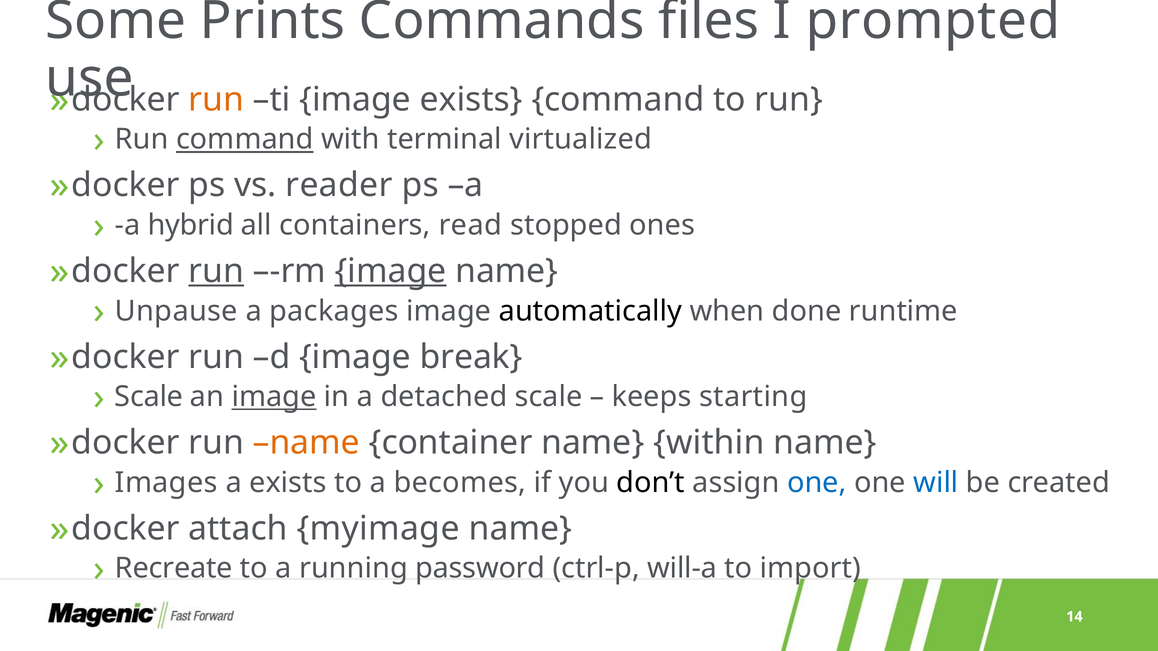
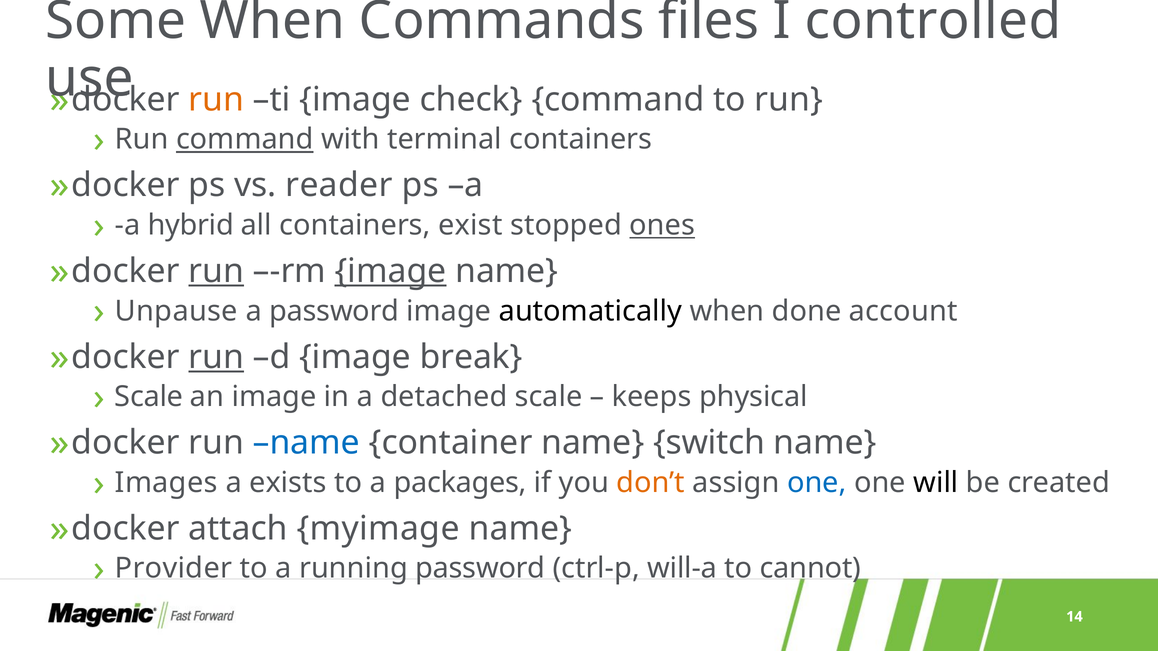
Some Prints: Prints -> When
prompted: prompted -> controlled
image exists: exists -> check
terminal virtualized: virtualized -> containers
read: read -> exist
ones underline: none -> present
a packages: packages -> password
runtime: runtime -> account
run at (216, 357) underline: none -> present
image at (274, 397) underline: present -> none
starting: starting -> physical
name at (306, 443) colour: orange -> blue
within: within -> switch
becomes: becomes -> packages
don’t colour: black -> orange
will colour: blue -> black
Recreate: Recreate -> Provider
import: import -> cannot
